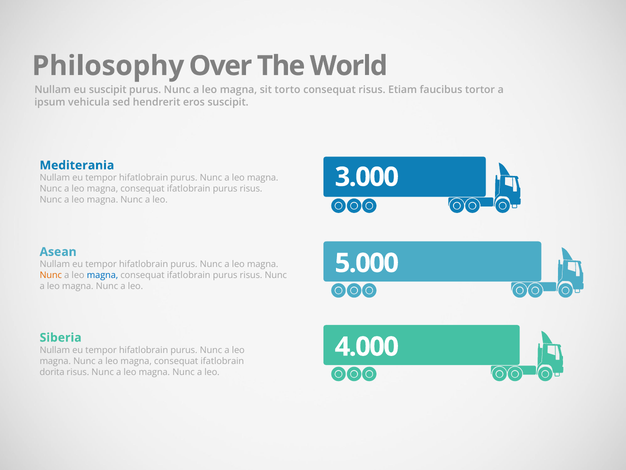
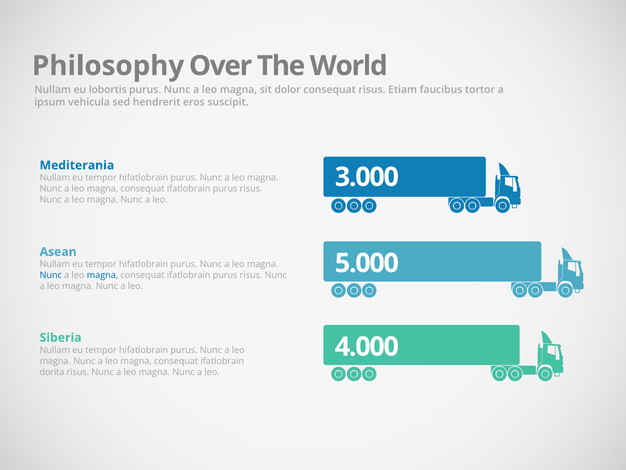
eu suscipit: suscipit -> lobortis
torto: torto -> dolor
Nunc at (51, 275) colour: orange -> blue
